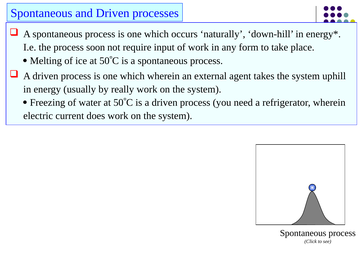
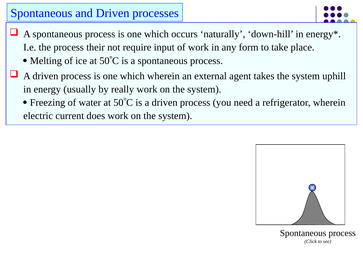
soon: soon -> their
